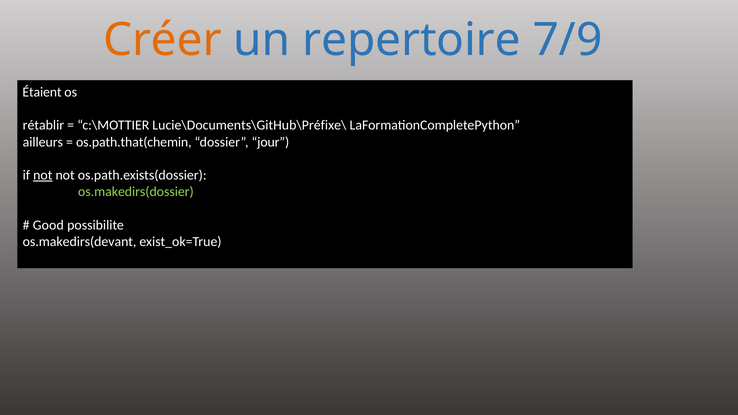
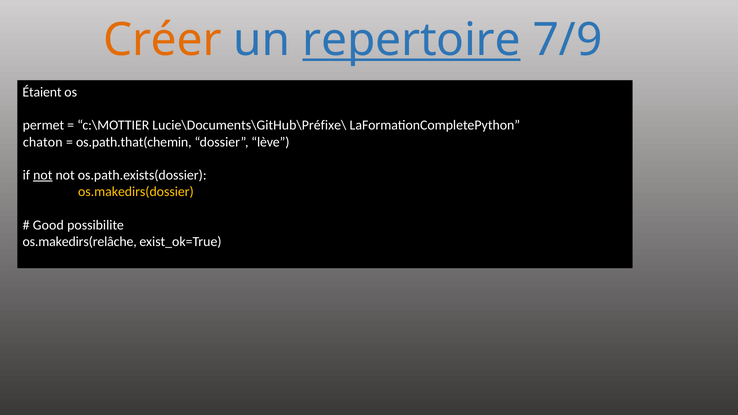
repertoire underline: none -> present
rétablir: rétablir -> permet
ailleurs: ailleurs -> chaton
jour: jour -> lève
os.makedirs(dossier colour: light green -> yellow
os.makedirs(devant: os.makedirs(devant -> os.makedirs(relâche
